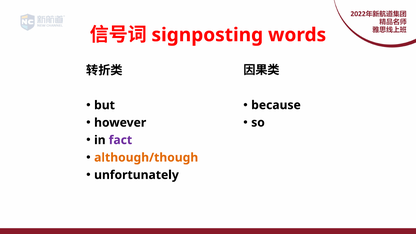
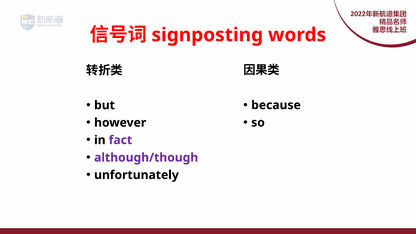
although/though colour: orange -> purple
